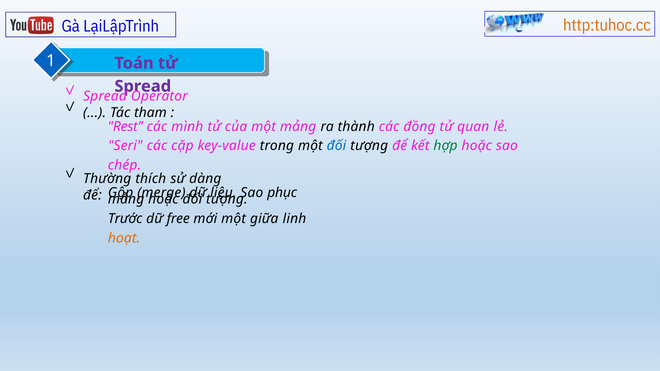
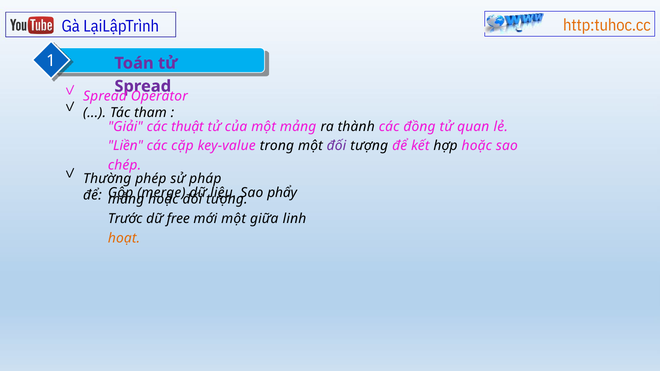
Rest: Rest -> Giải
mình: mình -> thuật
Seri: Seri -> Liền
đối at (337, 146) colour: blue -> purple
hợp colour: green -> black
thích: thích -> phép
dàng: dàng -> pháp
phục: phục -> phẩy
